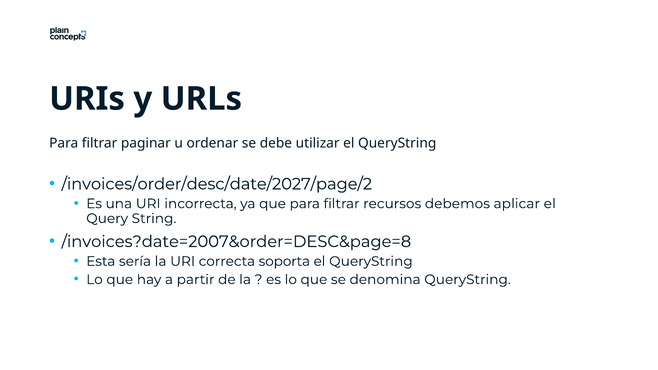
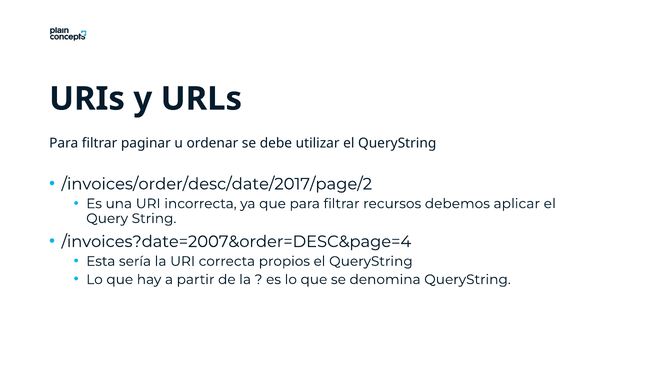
/invoices/order/desc/date/2027/page/2: /invoices/order/desc/date/2027/page/2 -> /invoices/order/desc/date/2017/page/2
/invoices?date=2007&order=DESC&page=8: /invoices?date=2007&order=DESC&page=8 -> /invoices?date=2007&order=DESC&page=4
soporta: soporta -> propios
